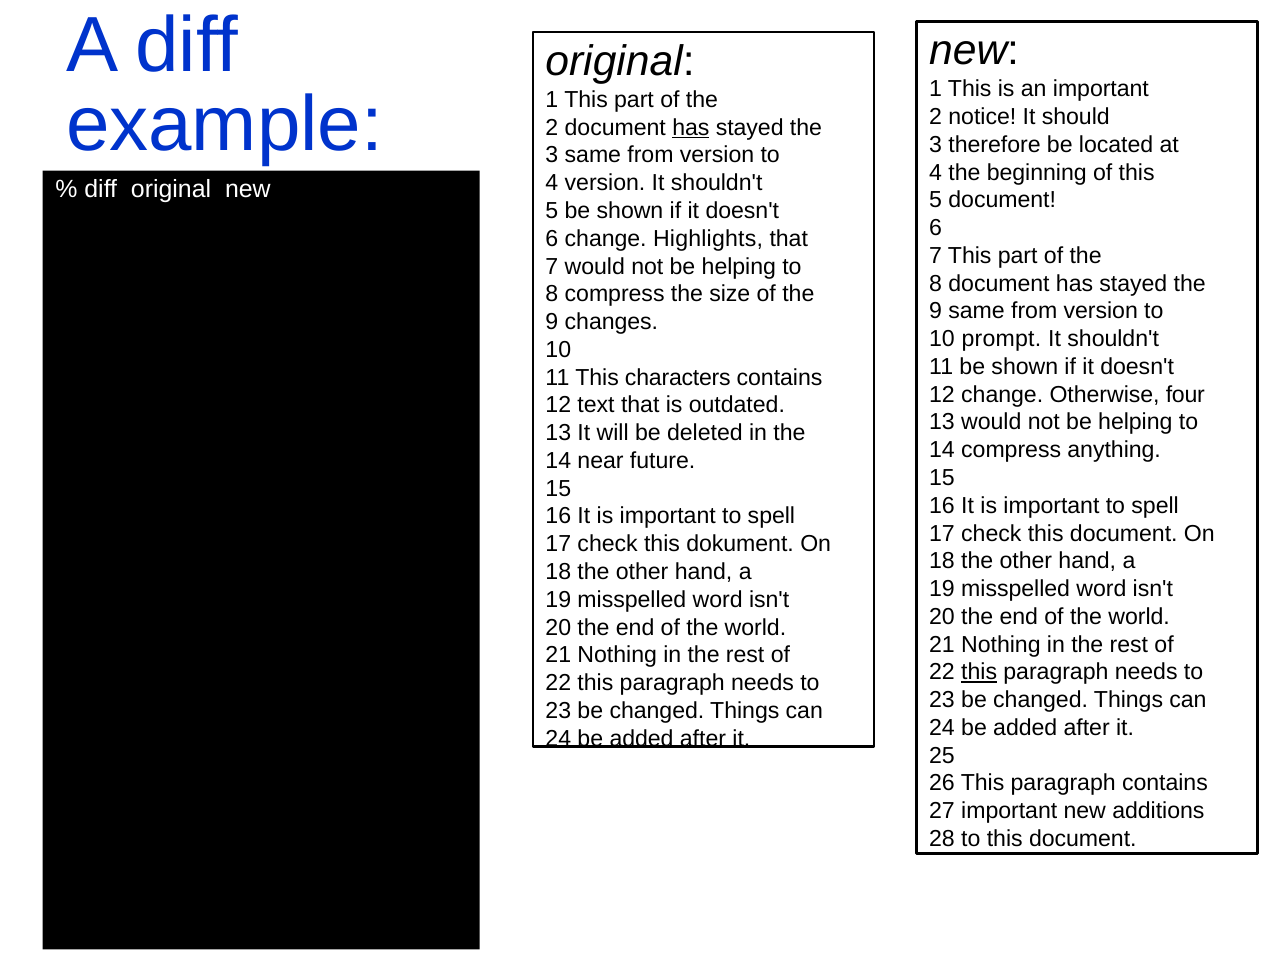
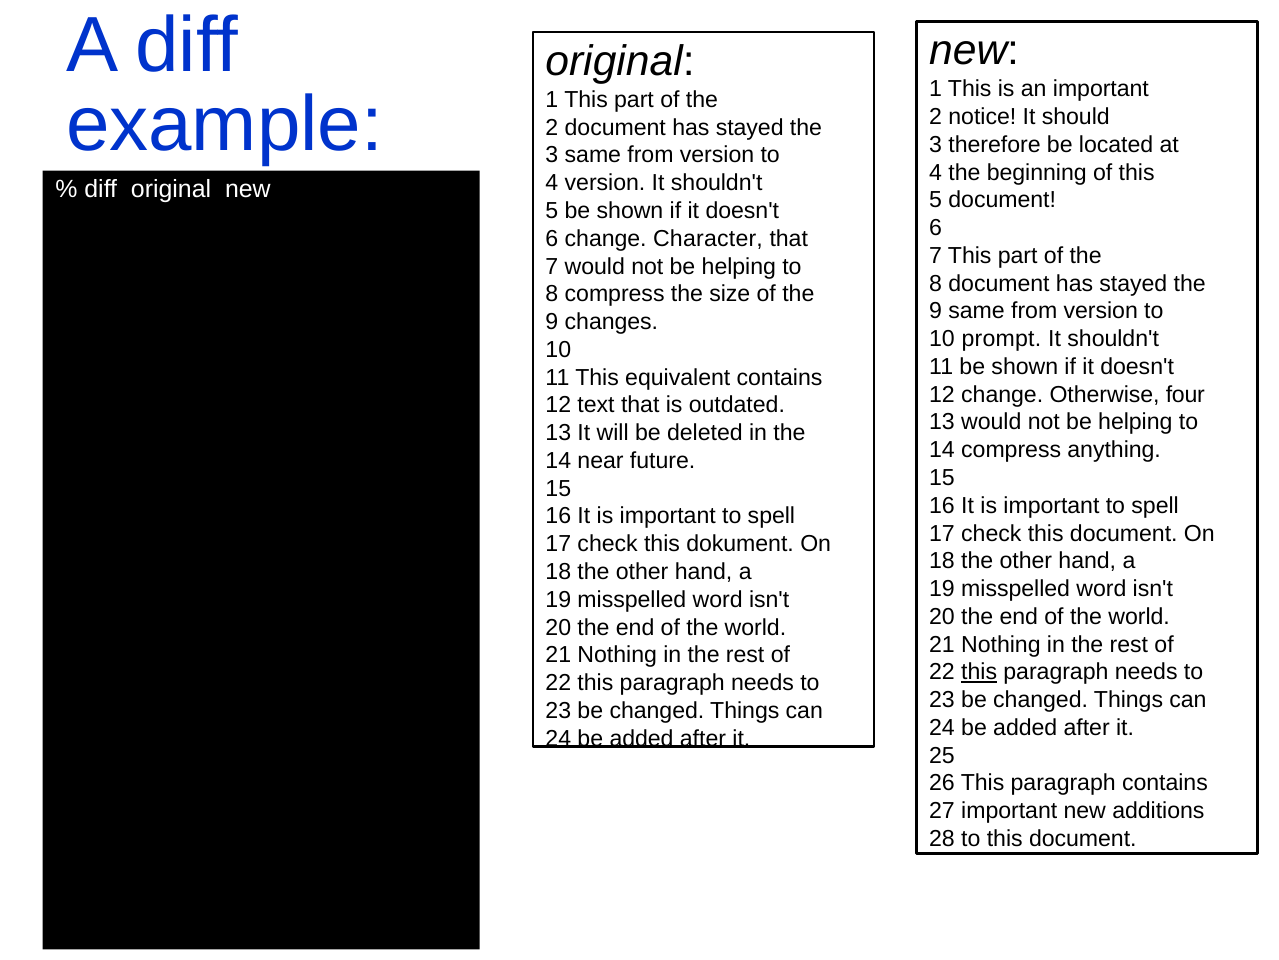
has at (691, 127) underline: present -> none
Highlights: Highlights -> Character
characters: characters -> equivalent
